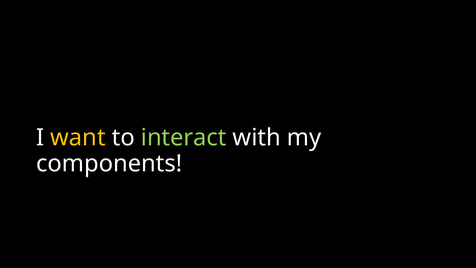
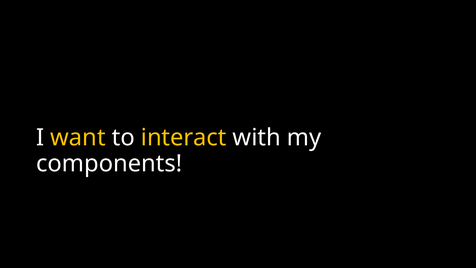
interact colour: light green -> yellow
